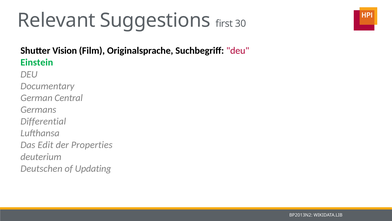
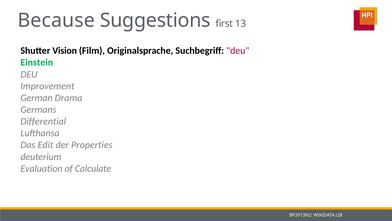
Relevant: Relevant -> Because
30: 30 -> 13
Documentary: Documentary -> Improvement
Central: Central -> Drama
Deutschen: Deutschen -> Evaluation
Updating: Updating -> Calculate
